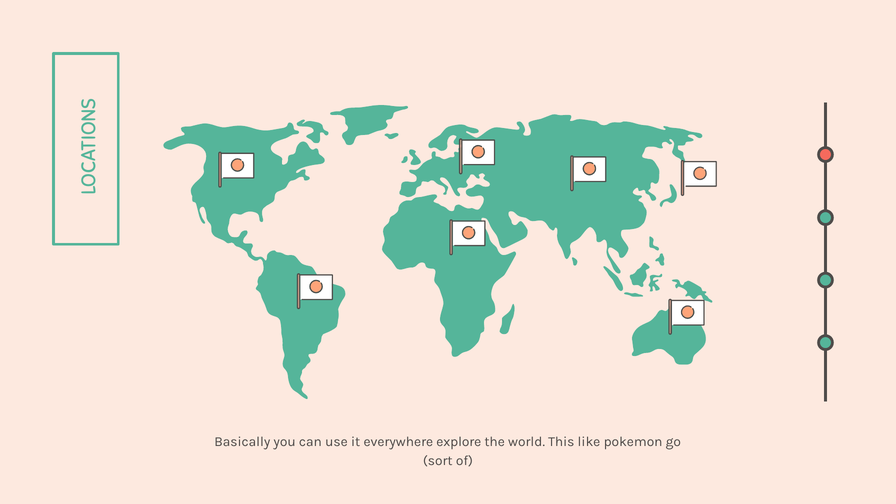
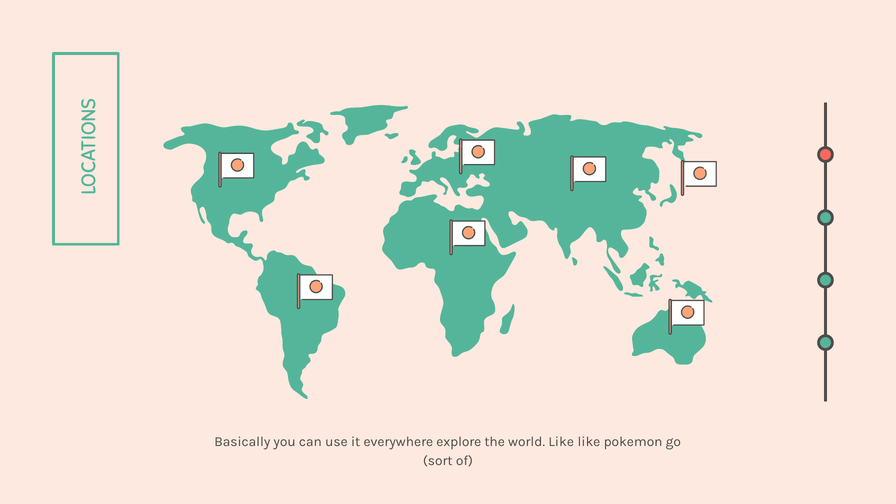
world This: This -> Like
